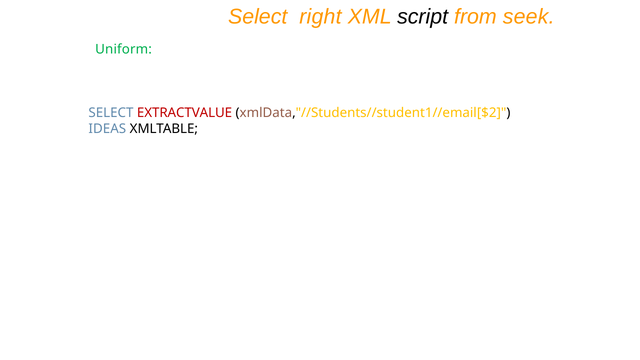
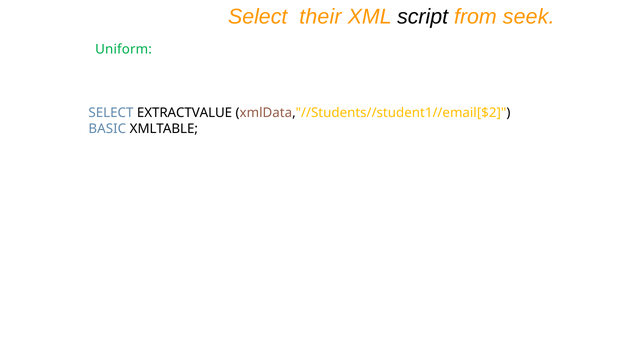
right: right -> their
EXTRACTVALUE colour: red -> black
IDEAS: IDEAS -> BASIC
